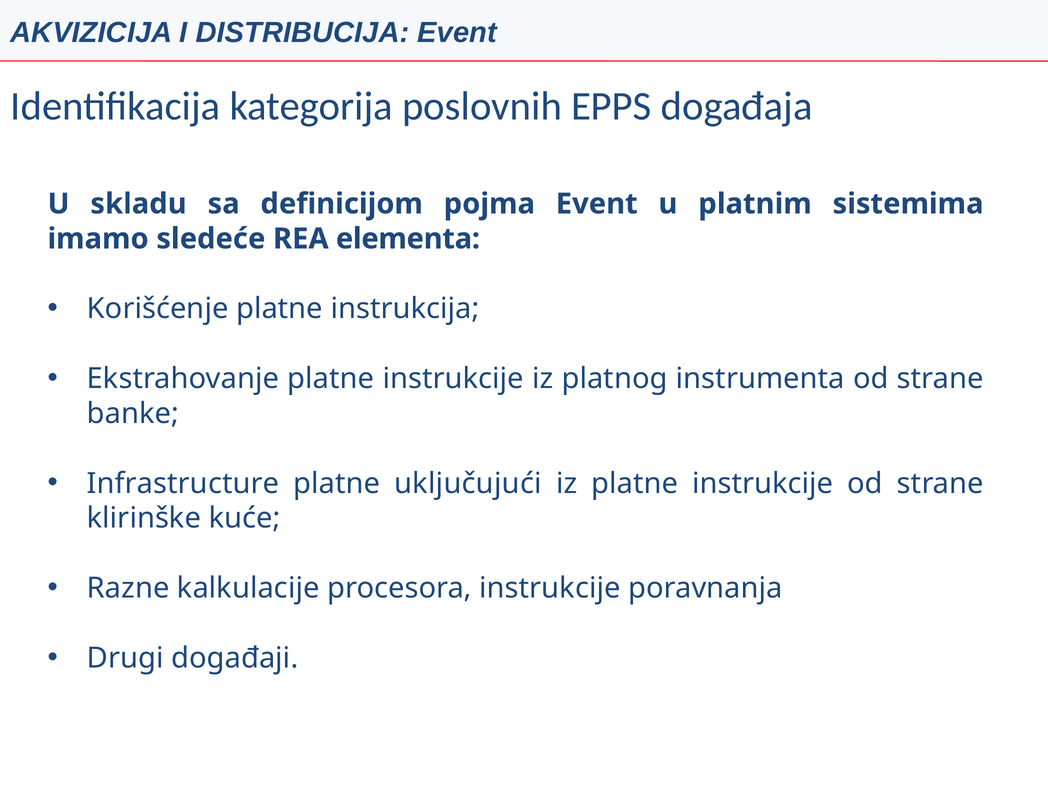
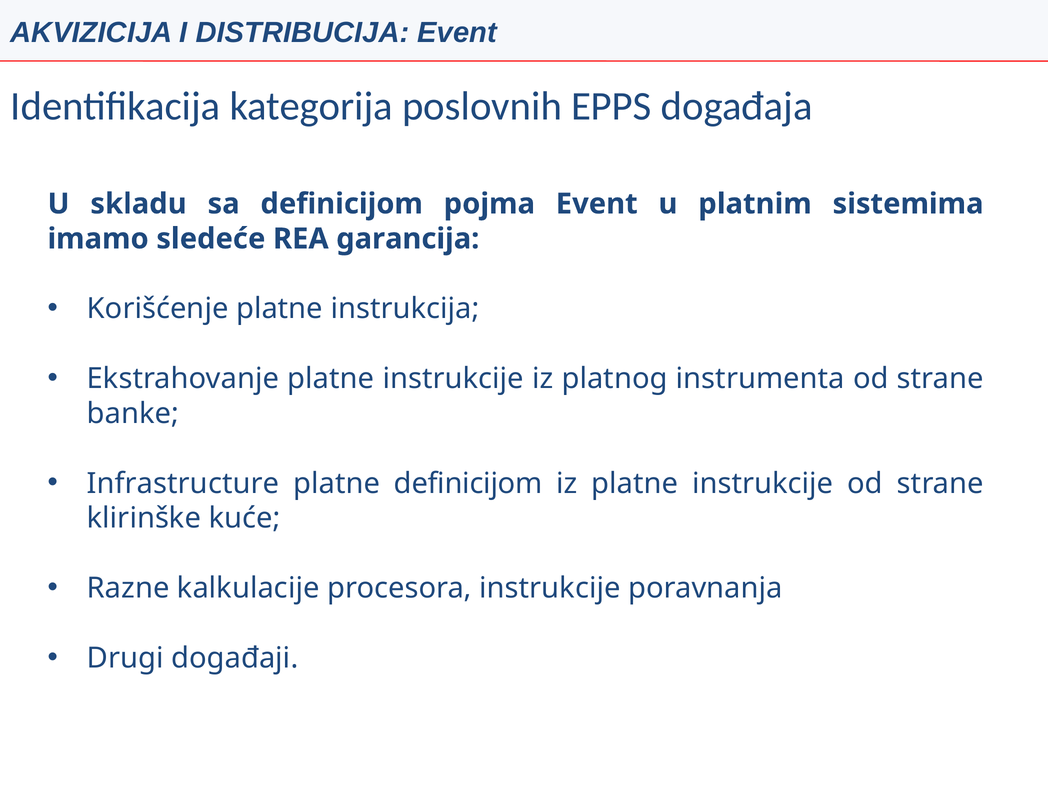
elementa: elementa -> garancija
platne uključujući: uključujući -> definicijom
